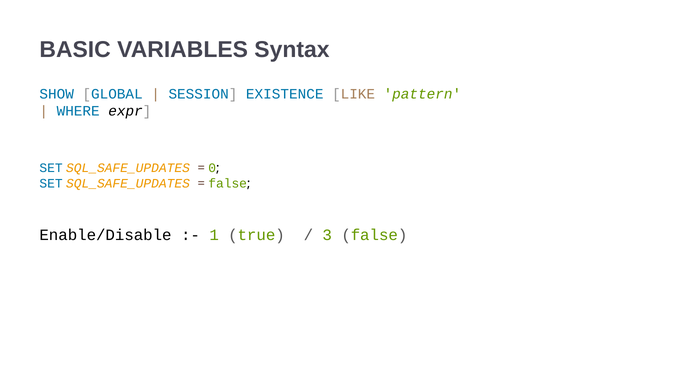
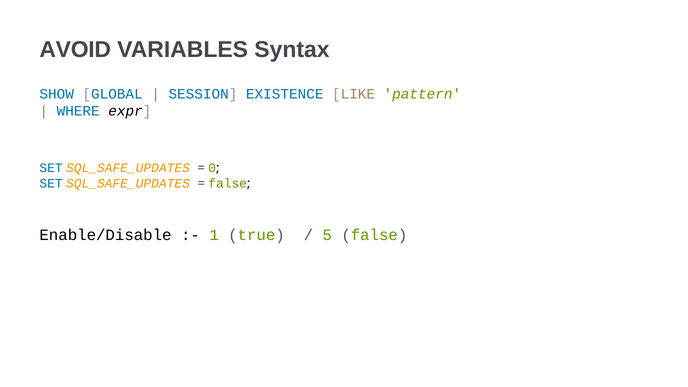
BASIC: BASIC -> AVOID
3: 3 -> 5
